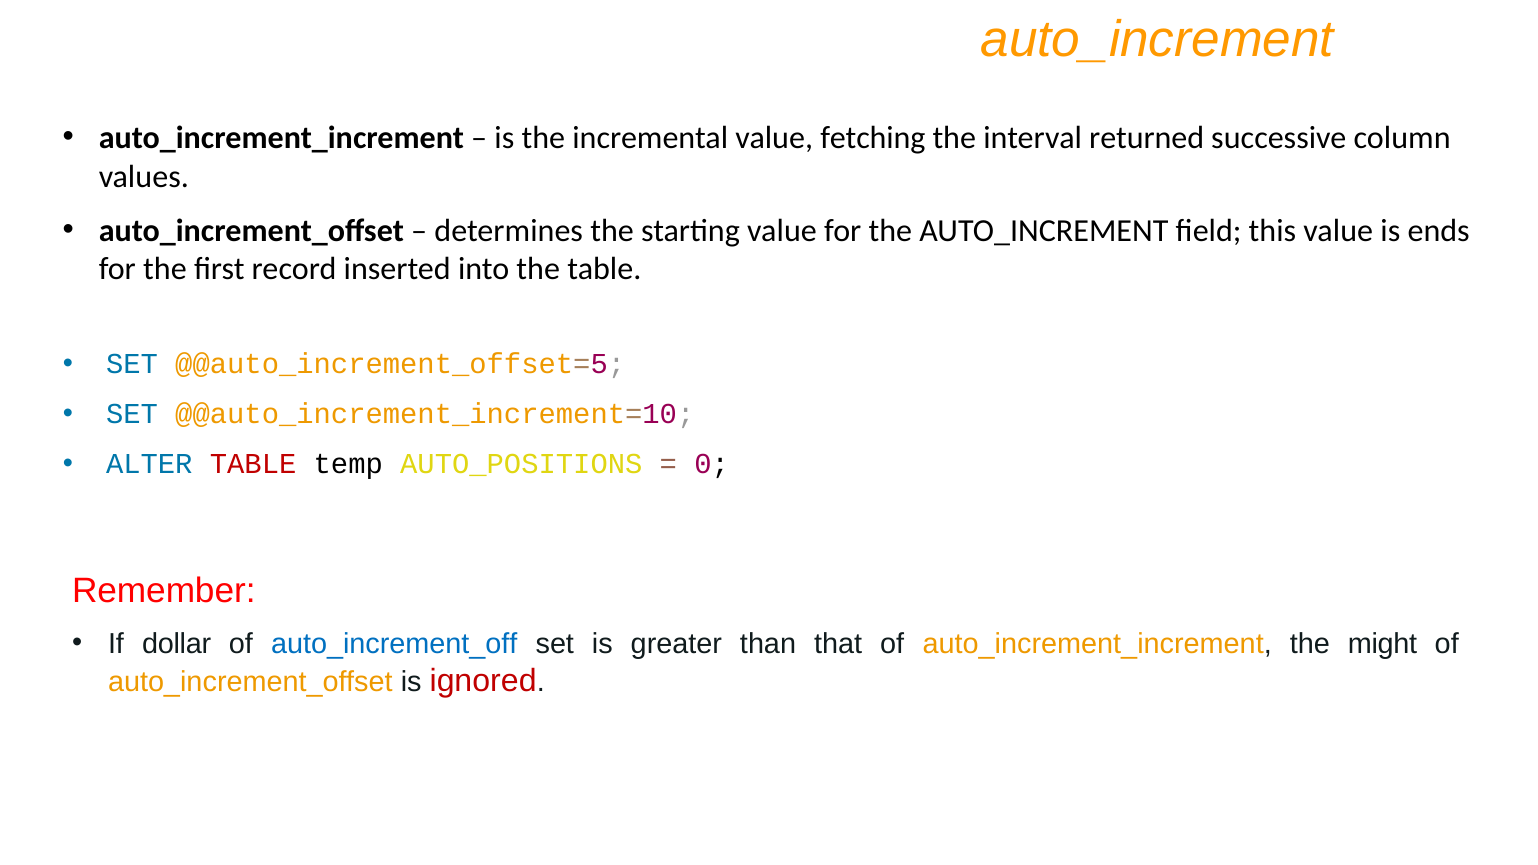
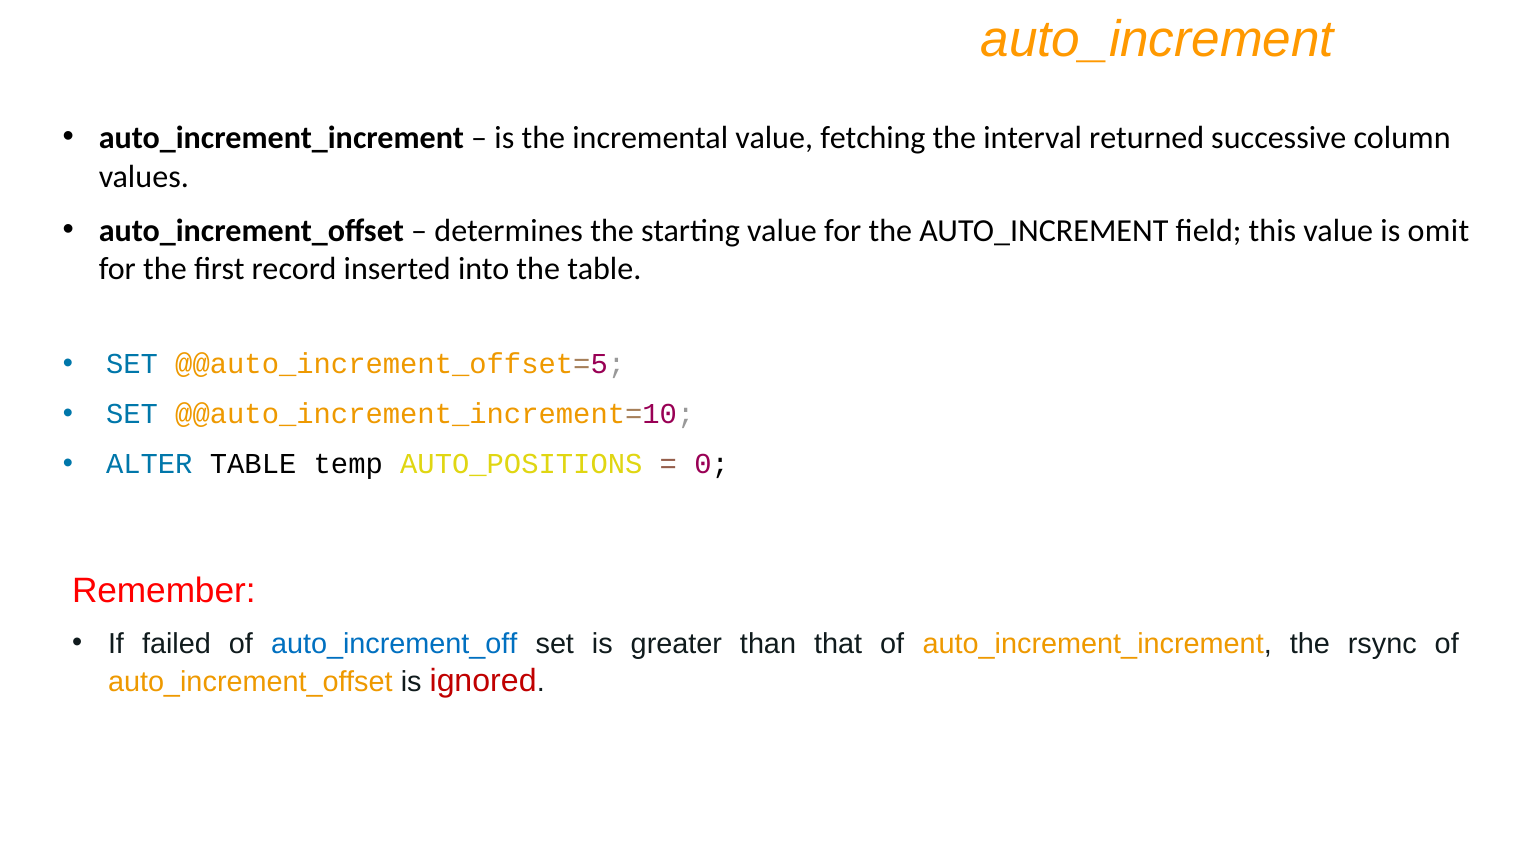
ends: ends -> omit
TABLE at (253, 464) colour: red -> black
dollar: dollar -> failed
might: might -> rsync
